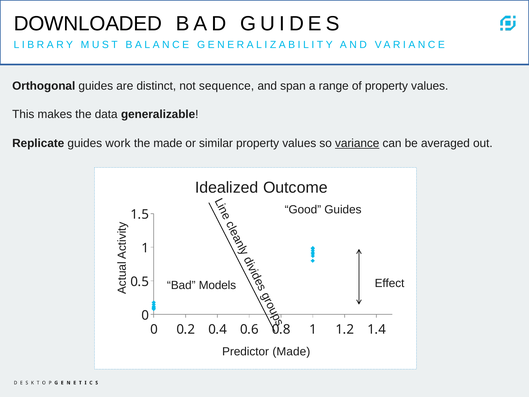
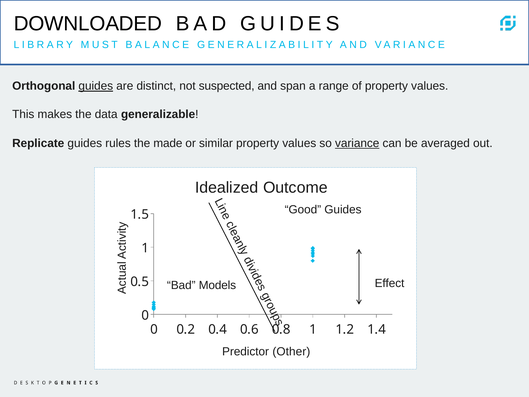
guides at (96, 86) underline: none -> present
sequence: sequence -> suspected
work: work -> rules
Predictor Made: Made -> Other
